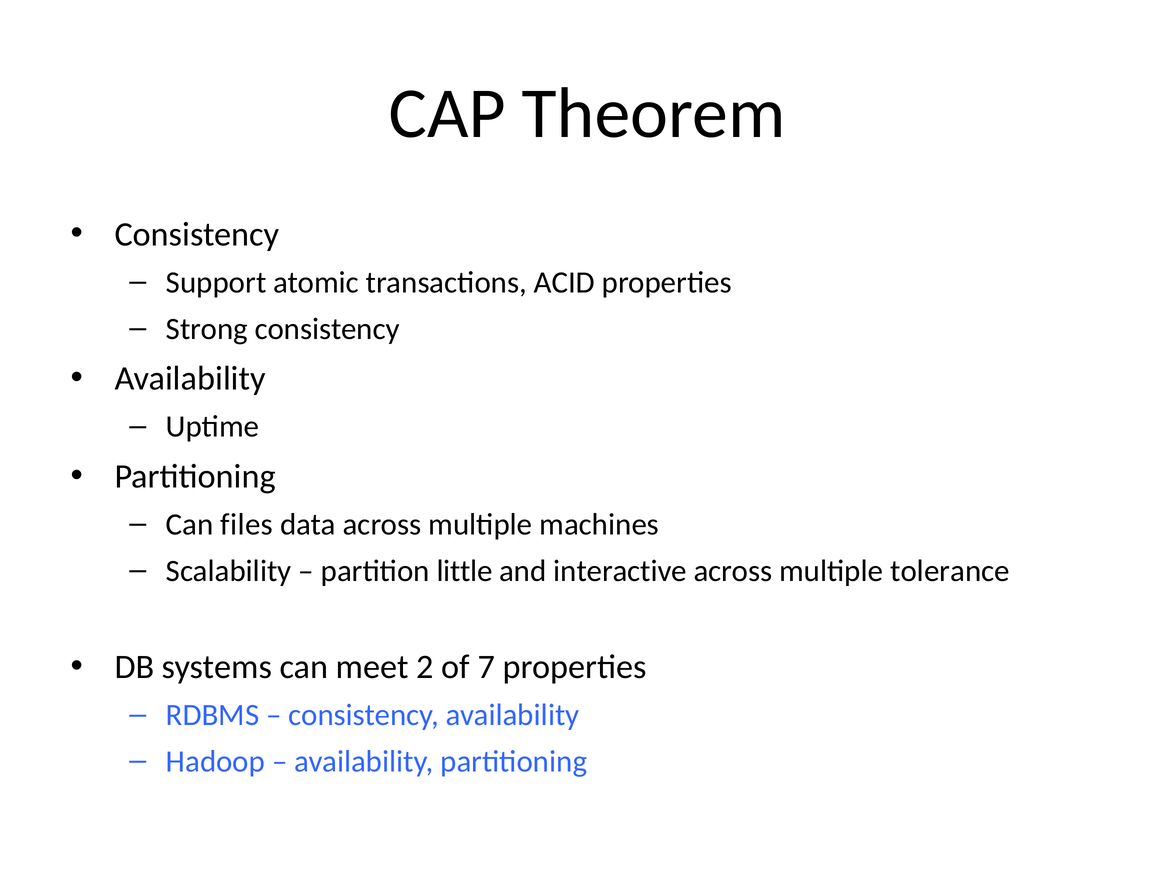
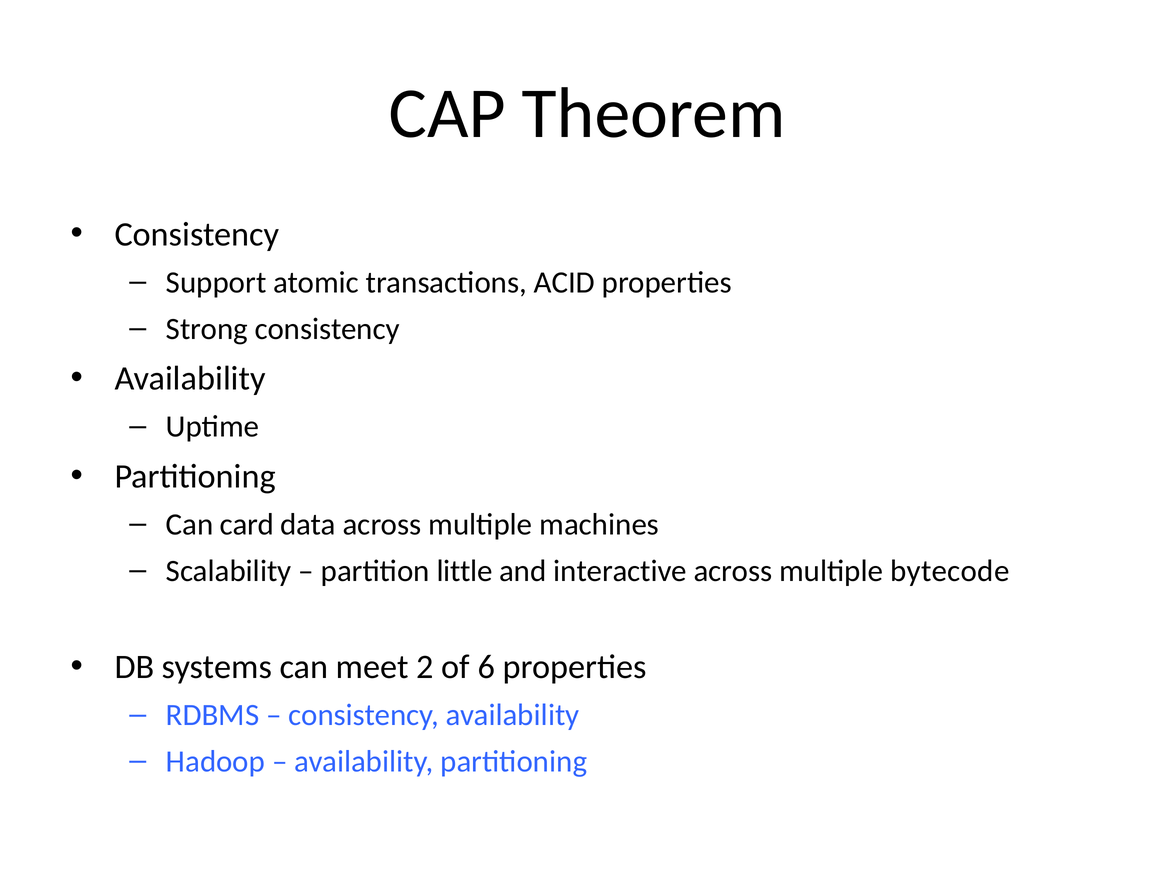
files: files -> card
tolerance: tolerance -> bytecode
7: 7 -> 6
